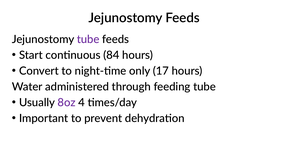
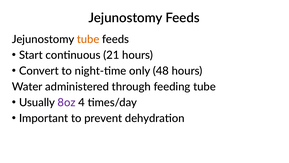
tube at (88, 39) colour: purple -> orange
84: 84 -> 21
17: 17 -> 48
